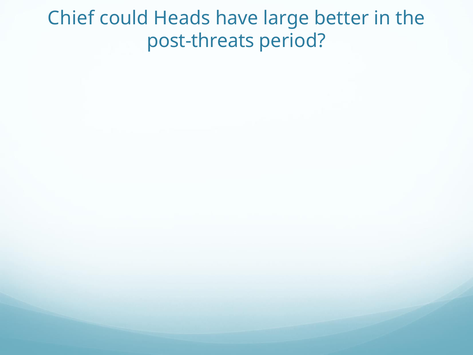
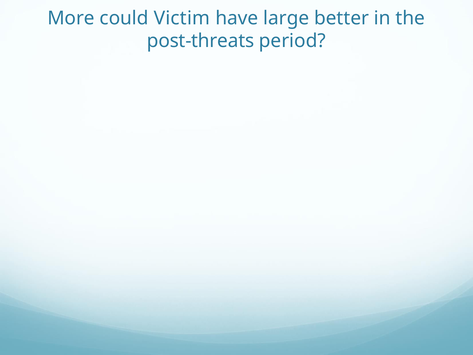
Chief: Chief -> More
Heads: Heads -> Victim
